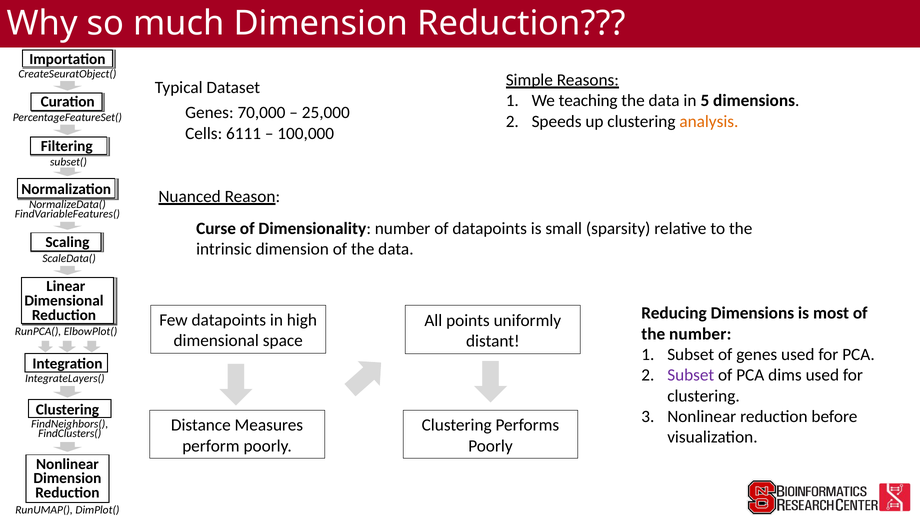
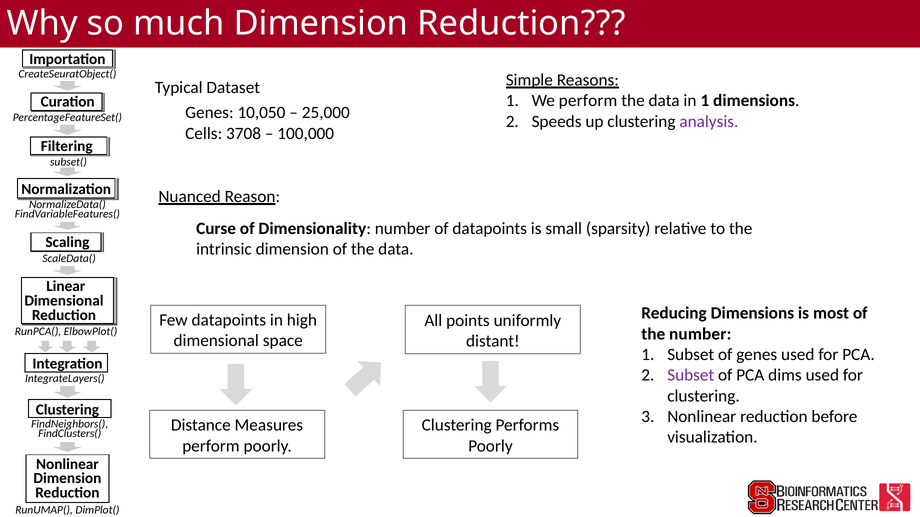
We teaching: teaching -> perform
in 5: 5 -> 1
70,000: 70,000 -> 10,050
analysis colour: orange -> purple
6111: 6111 -> 3708
